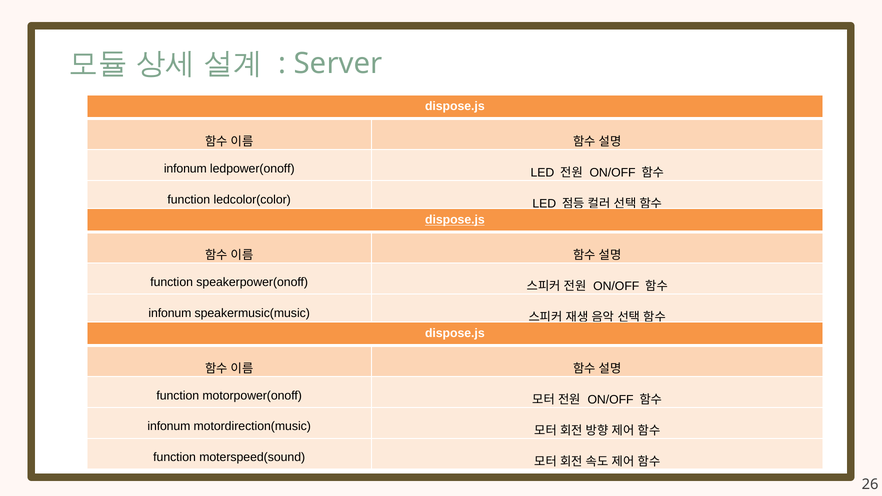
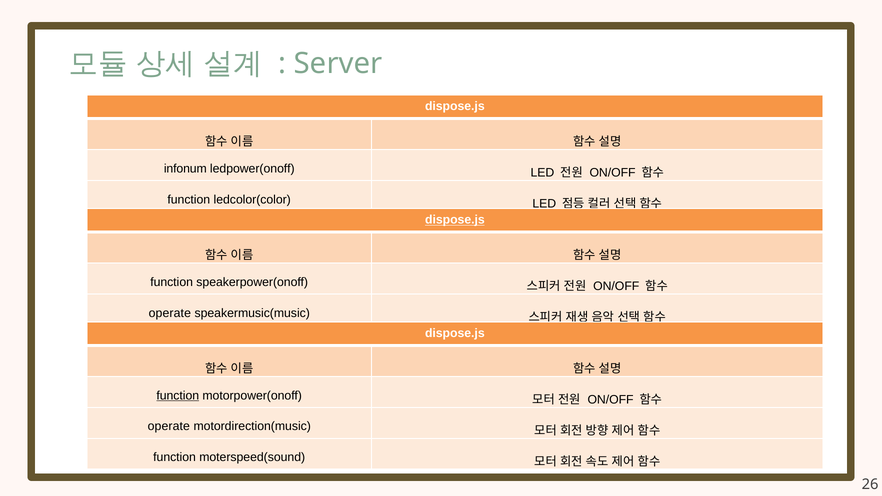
infonum at (170, 313): infonum -> operate
function at (178, 396) underline: none -> present
infonum at (169, 427): infonum -> operate
